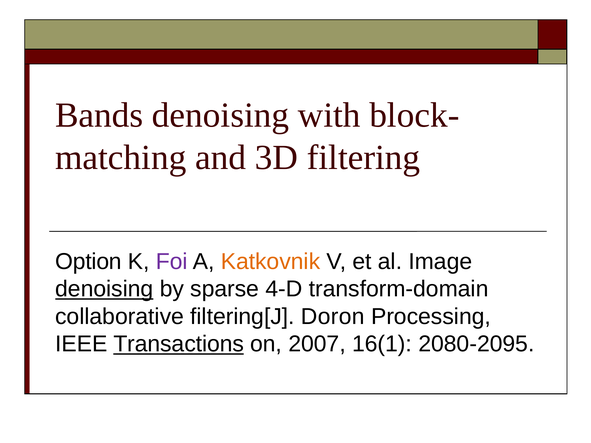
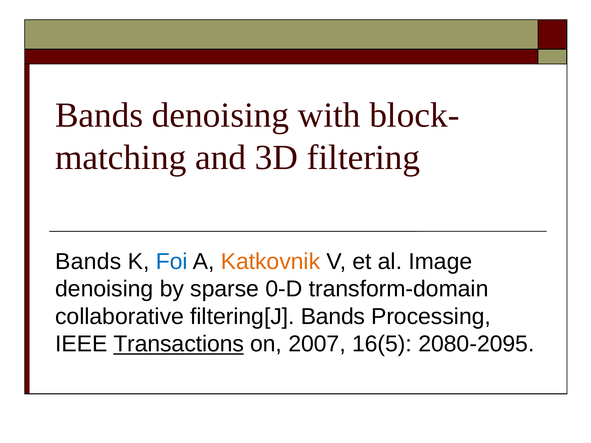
Option at (88, 262): Option -> Bands
Foi colour: purple -> blue
denoising at (104, 289) underline: present -> none
4-D: 4-D -> 0-D
filtering[J Doron: Doron -> Bands
16(1: 16(1 -> 16(5
